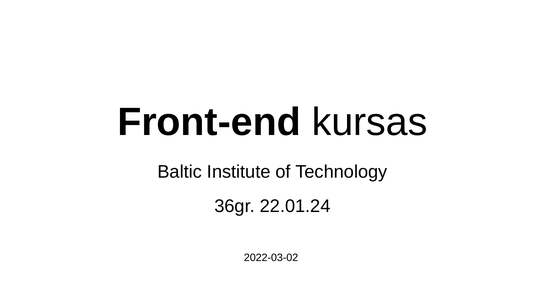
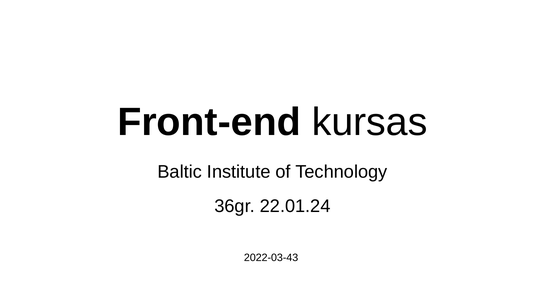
2022-03-02: 2022-03-02 -> 2022-03-43
